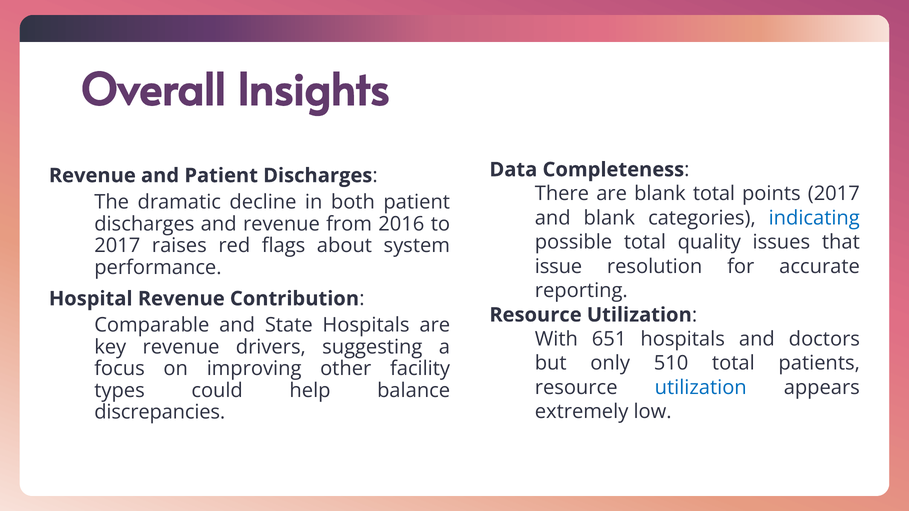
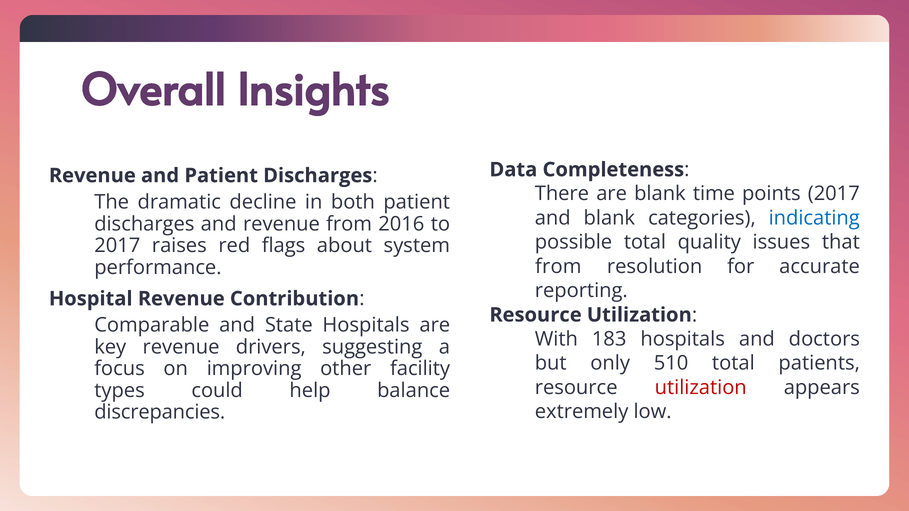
blank total: total -> time
issue at (559, 267): issue -> from
651: 651 -> 183
utilization at (701, 388) colour: blue -> red
